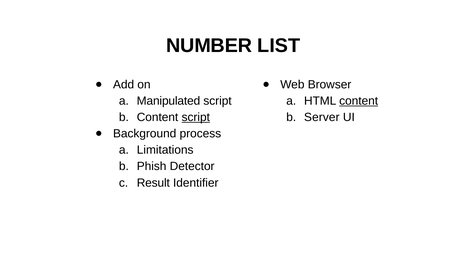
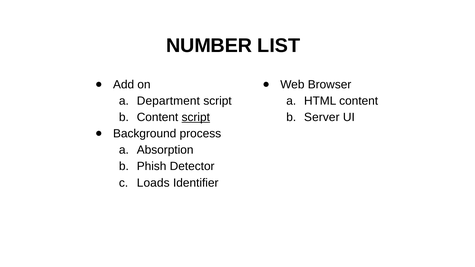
Manipulated: Manipulated -> Department
content at (359, 101) underline: present -> none
Limitations: Limitations -> Absorption
Result: Result -> Loads
